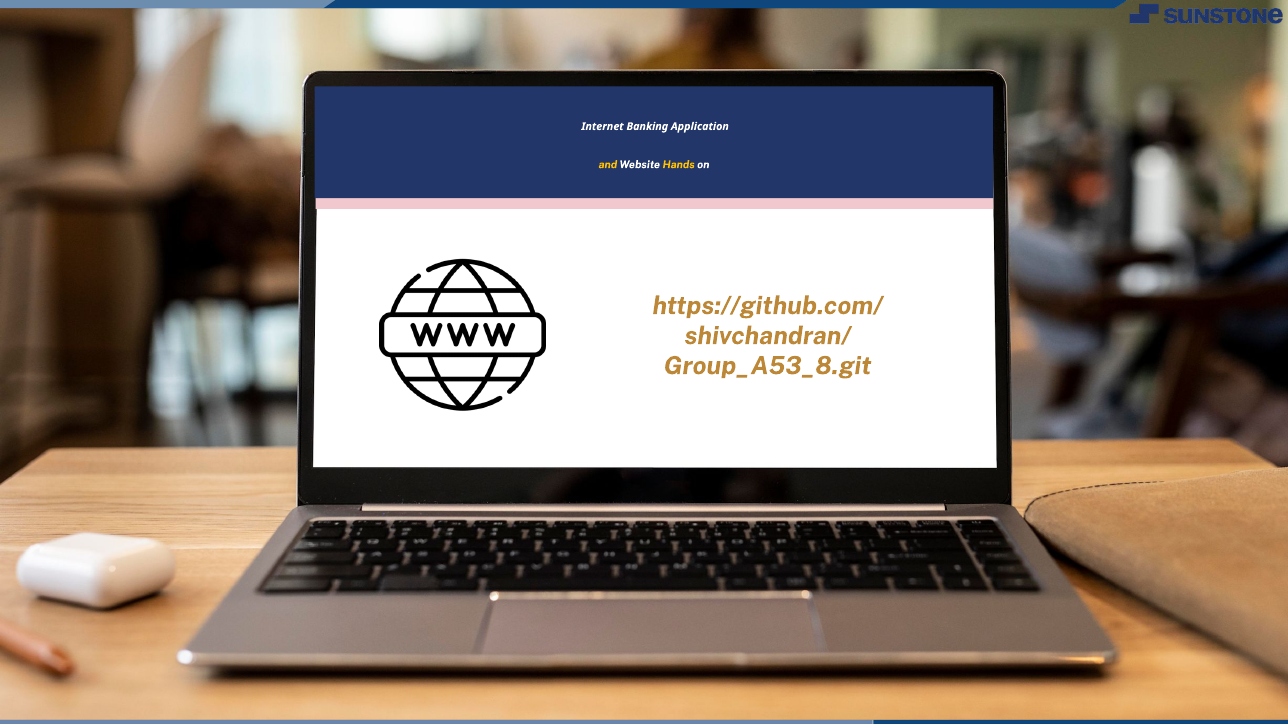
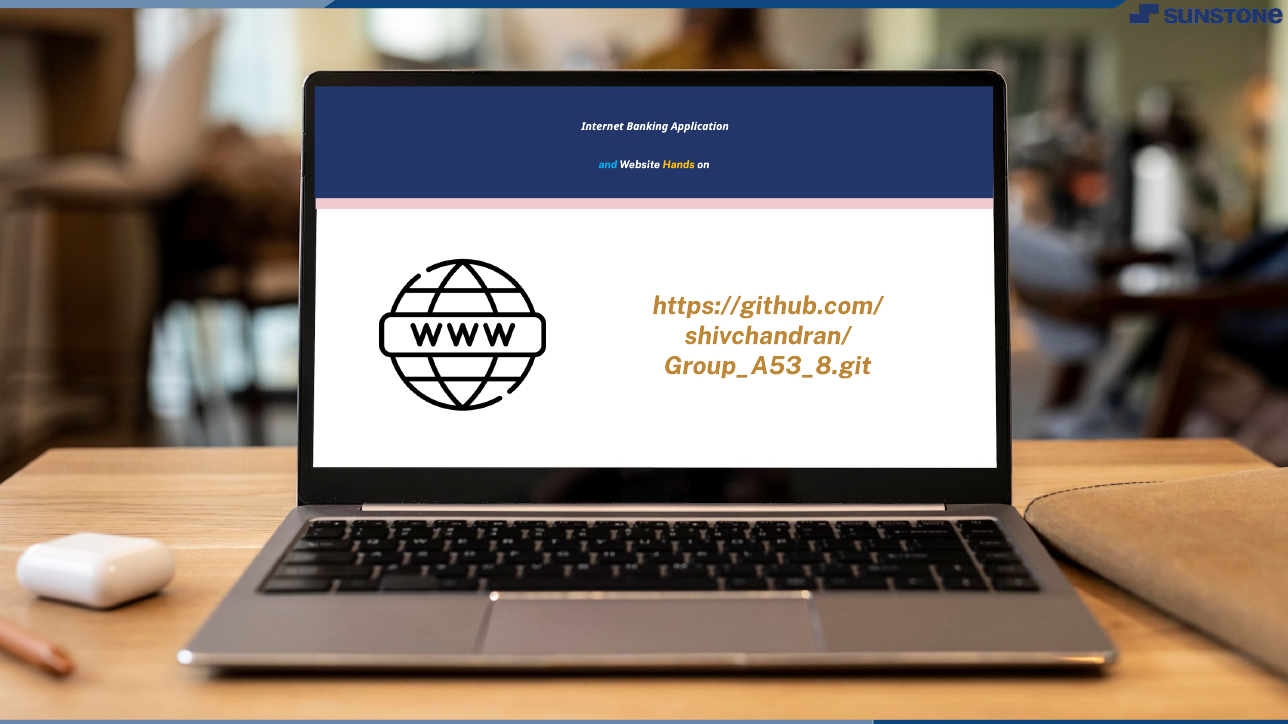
and colour: yellow -> light blue
